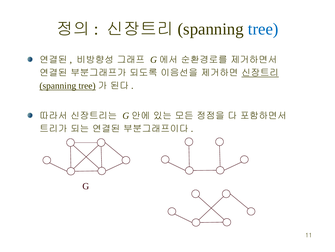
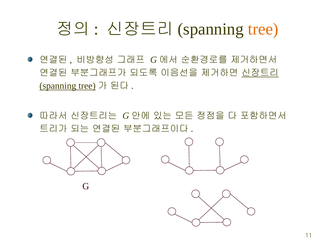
tree colour: blue -> orange
